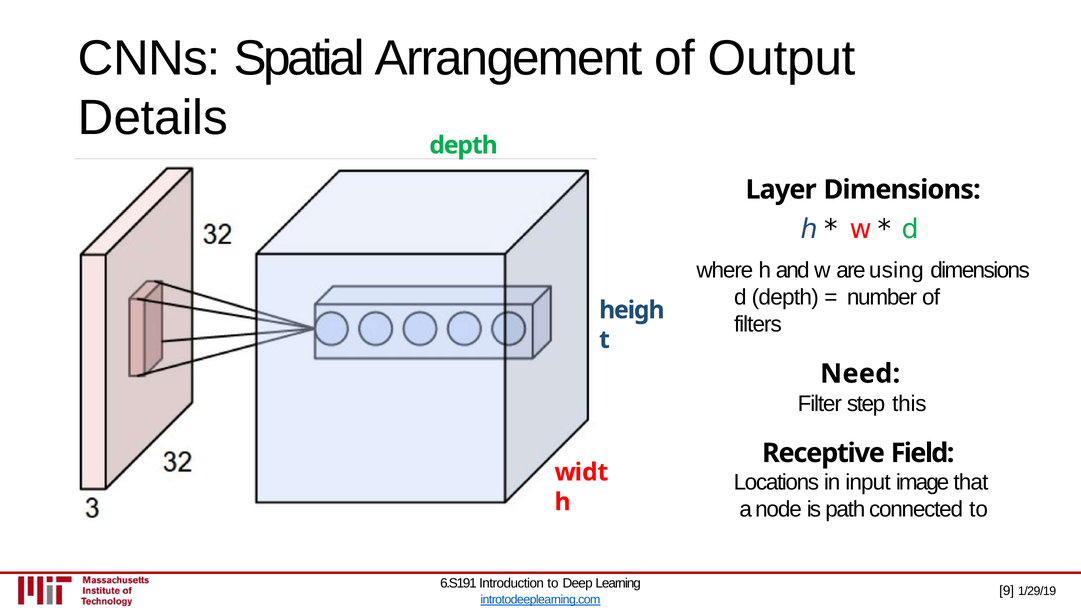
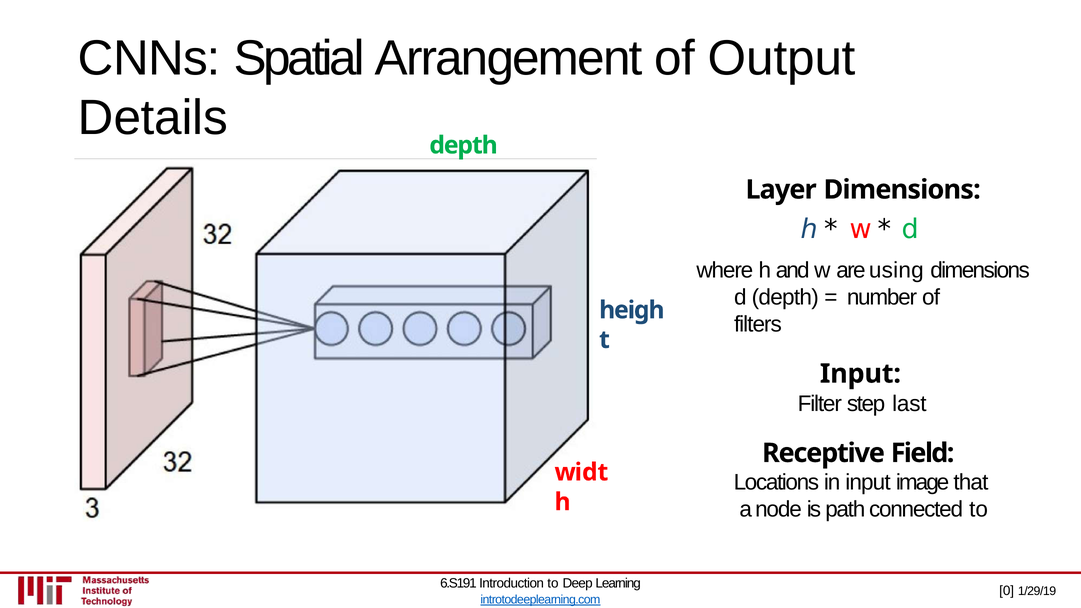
Need at (860, 374): Need -> Input
this: this -> last
9: 9 -> 0
